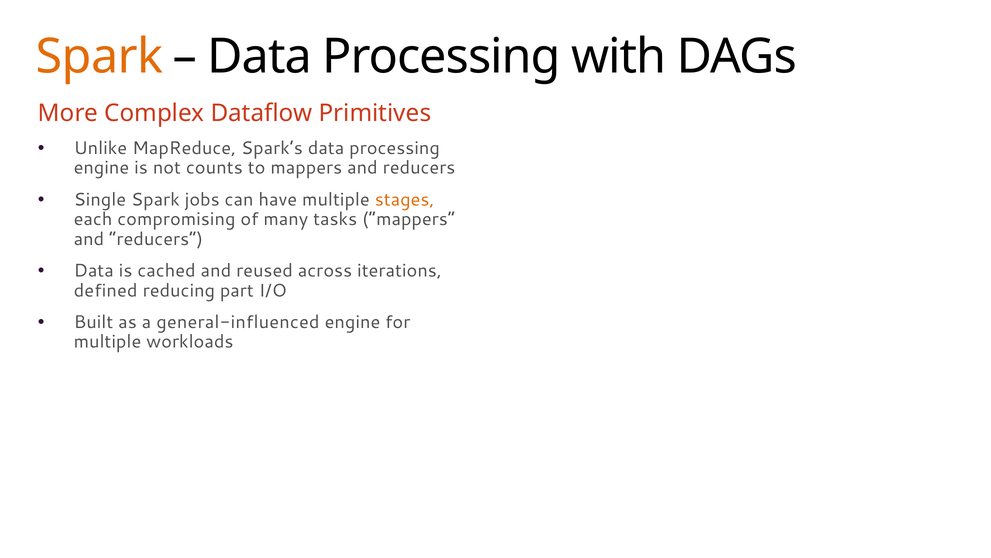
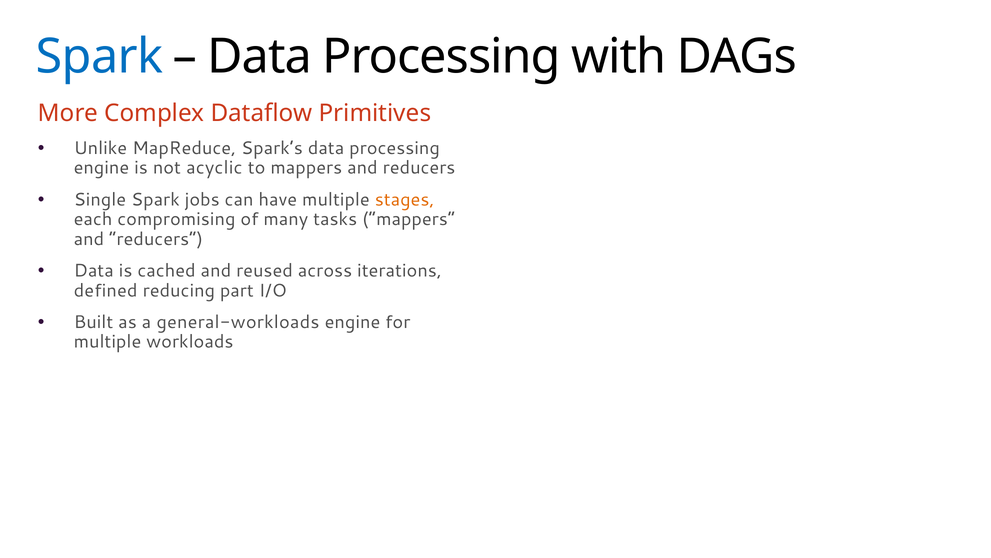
Spark at (99, 56) colour: orange -> blue
counts: counts -> acyclic
general-influenced: general-influenced -> general-workloads
